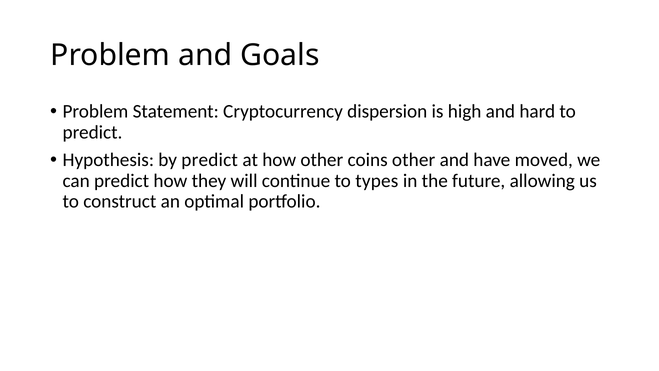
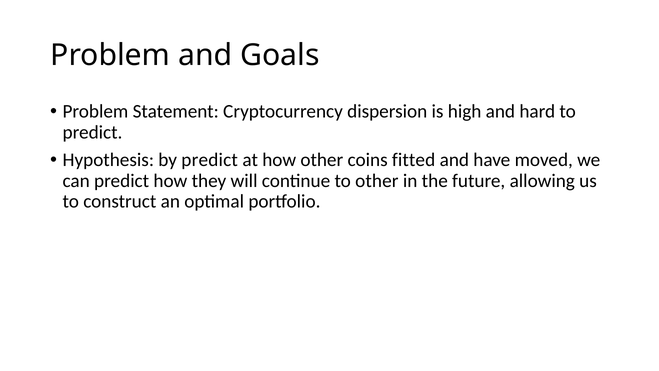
coins other: other -> fitted
to types: types -> other
